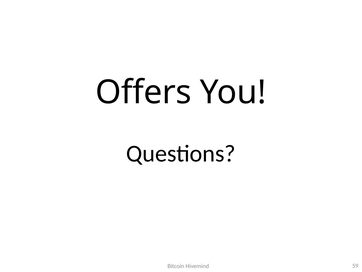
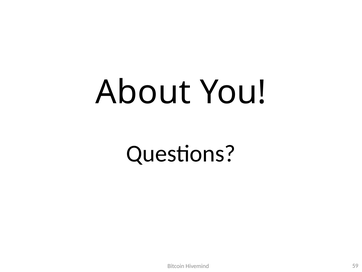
Offers: Offers -> About
